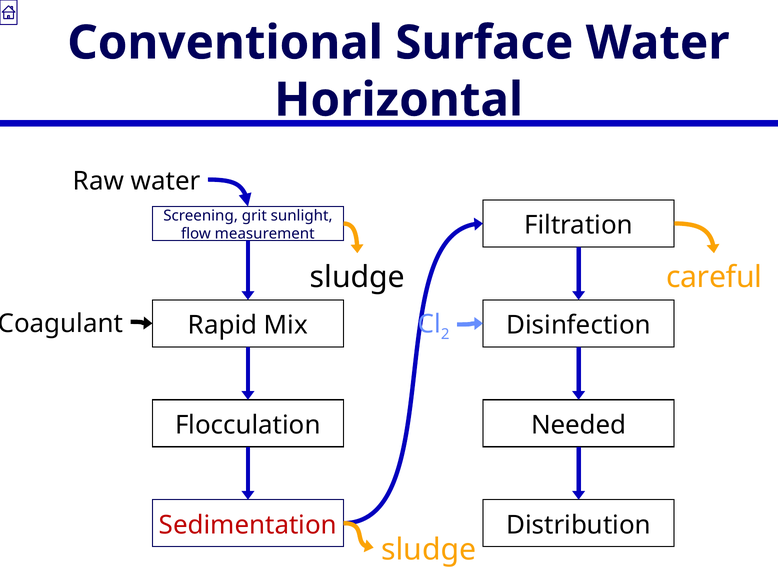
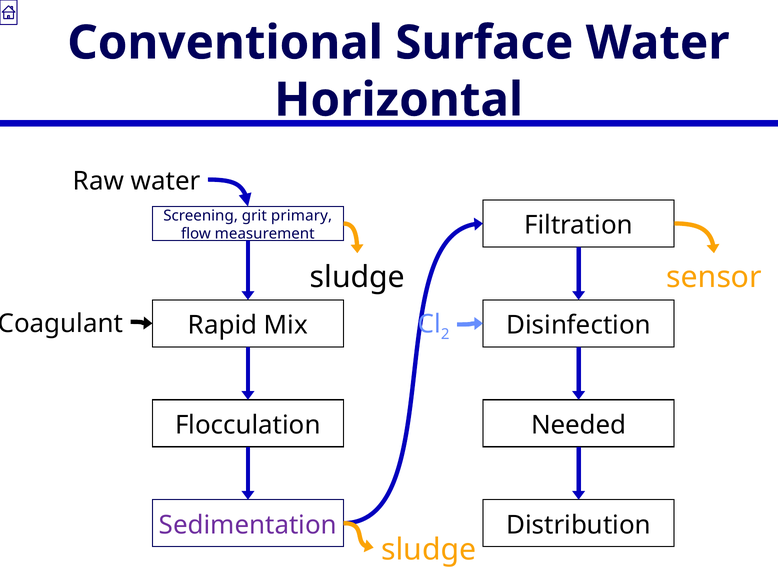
sunlight: sunlight -> primary
careful: careful -> sensor
Sedimentation colour: red -> purple
